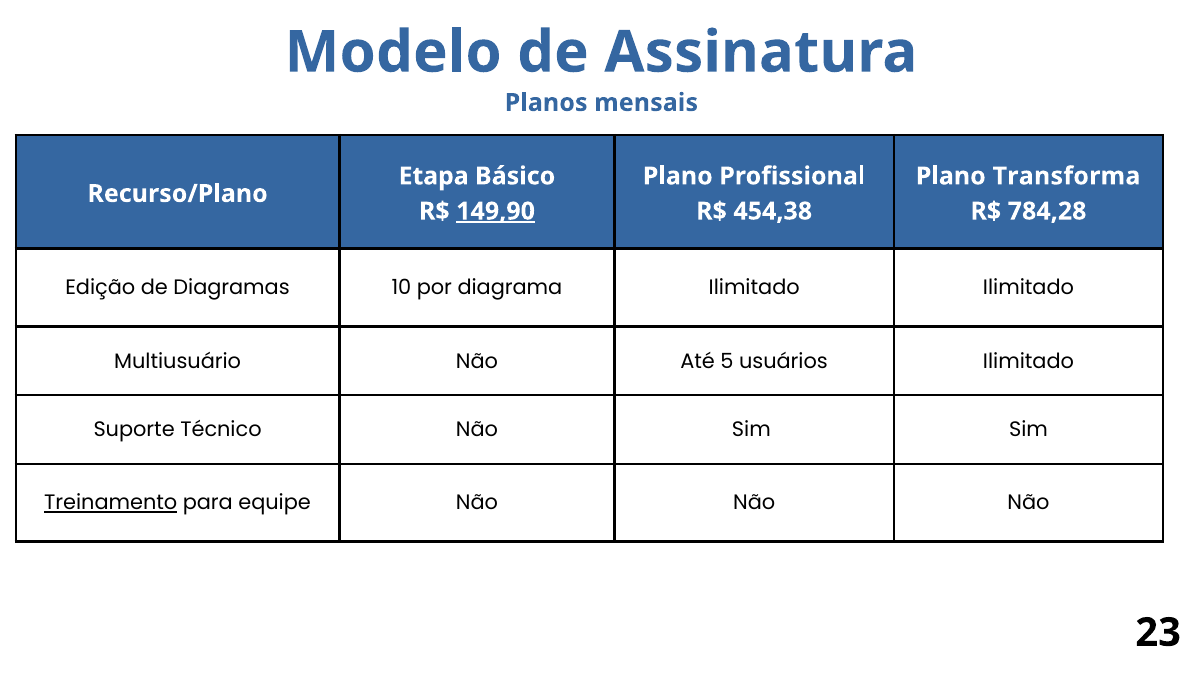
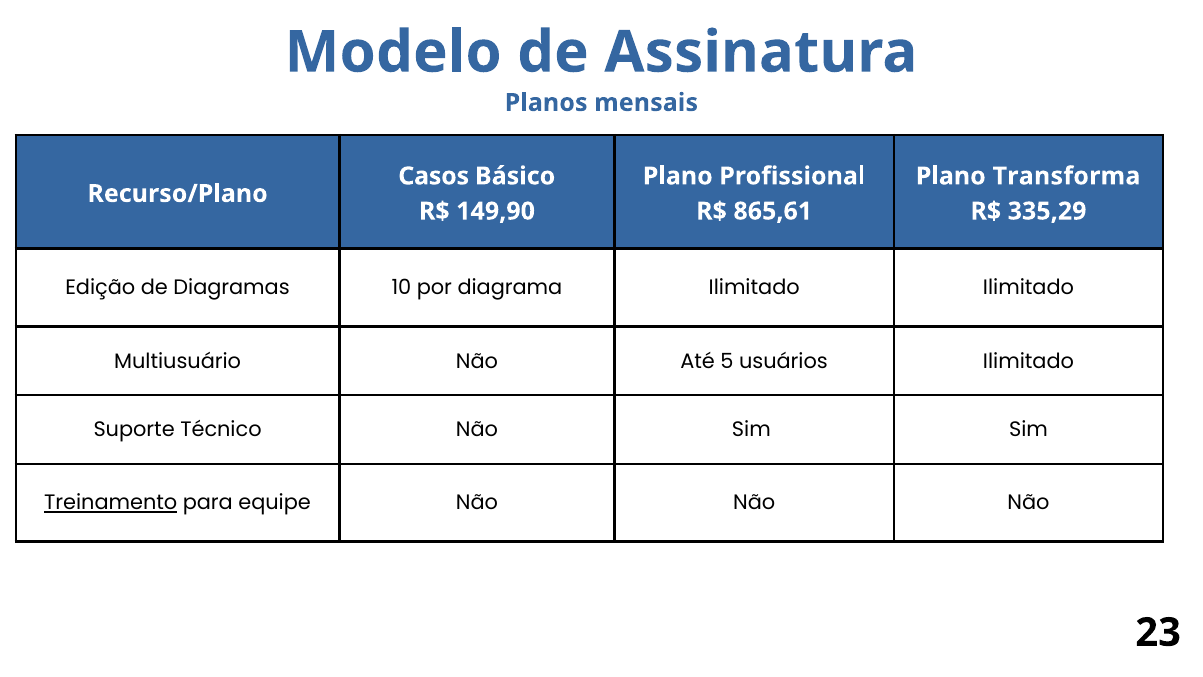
Etapa: Etapa -> Casos
149,90 underline: present -> none
454,38: 454,38 -> 865,61
784,28: 784,28 -> 335,29
